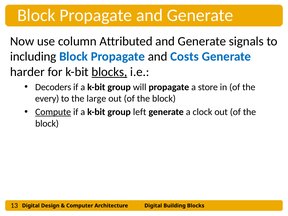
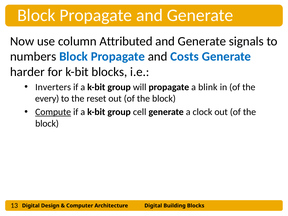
including: including -> numbers
blocks at (109, 72) underline: present -> none
Decoders: Decoders -> Inverters
store: store -> blink
large: large -> reset
left: left -> cell
